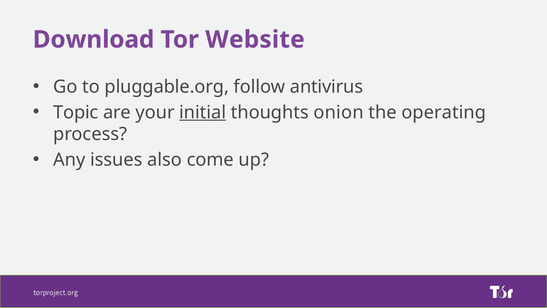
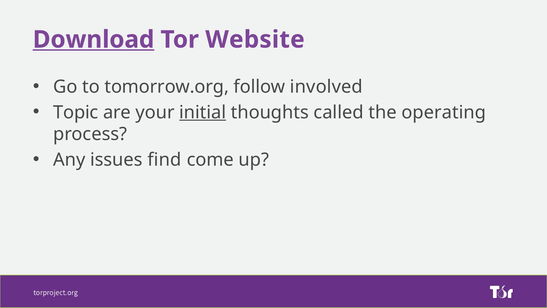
Download underline: none -> present
pluggable.org: pluggable.org -> tomorrow.org
antivirus: antivirus -> involved
onion: onion -> called
also: also -> find
